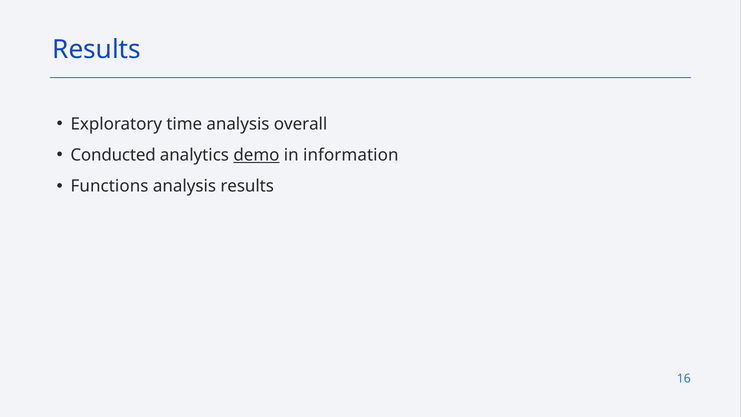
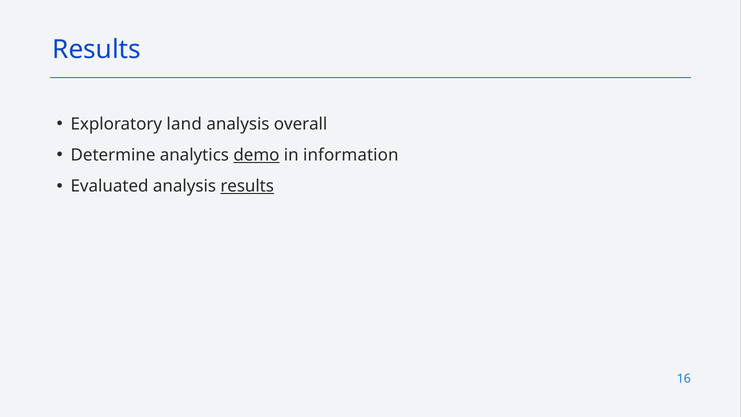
time: time -> land
Conducted: Conducted -> Determine
Functions: Functions -> Evaluated
results at (247, 186) underline: none -> present
